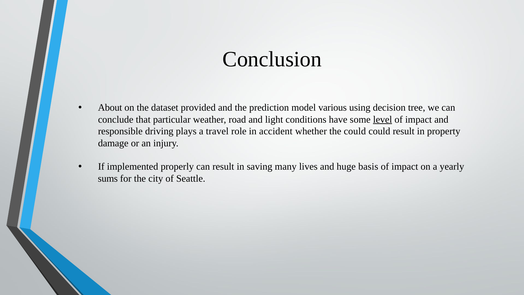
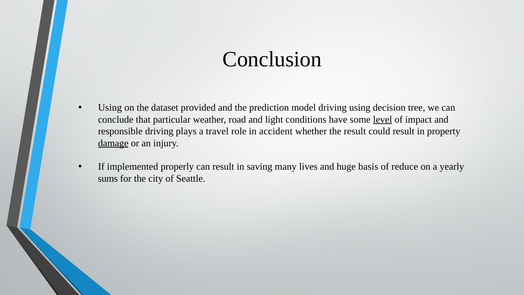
About at (110, 108): About -> Using
model various: various -> driving
the could: could -> result
damage underline: none -> present
impact at (405, 167): impact -> reduce
